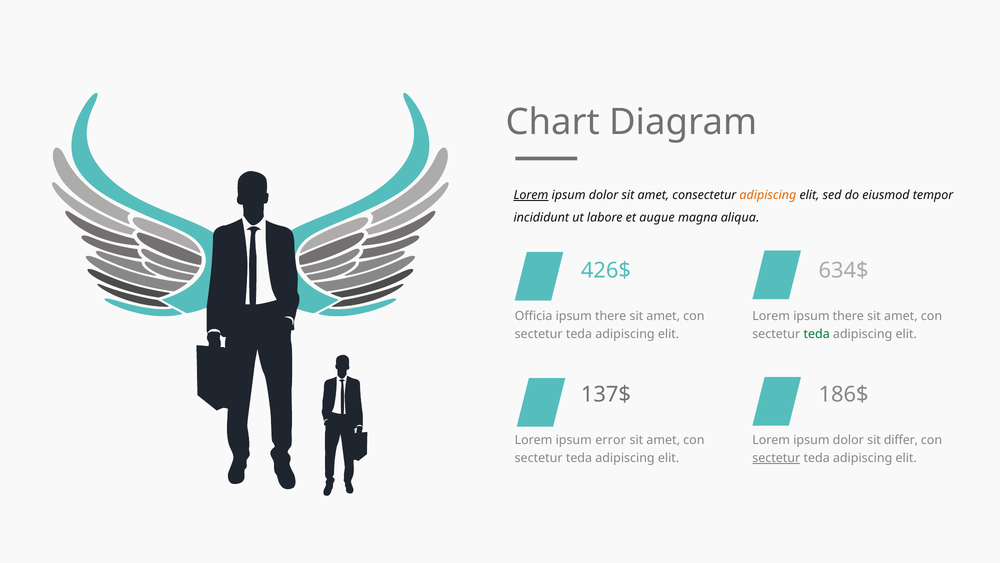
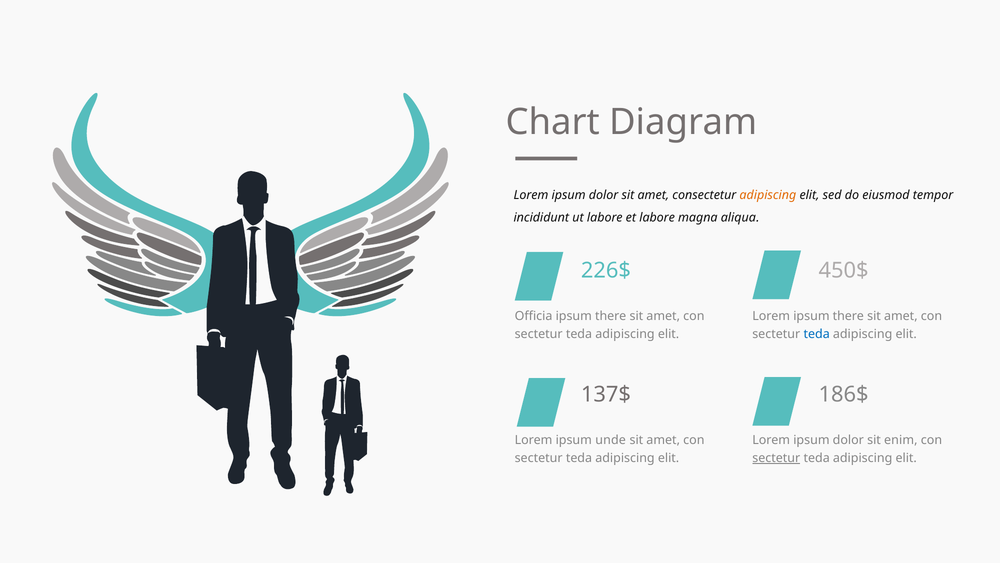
Lorem at (531, 195) underline: present -> none
et augue: augue -> labore
426$: 426$ -> 226$
634$: 634$ -> 450$
teda at (817, 334) colour: green -> blue
error: error -> unde
differ: differ -> enim
